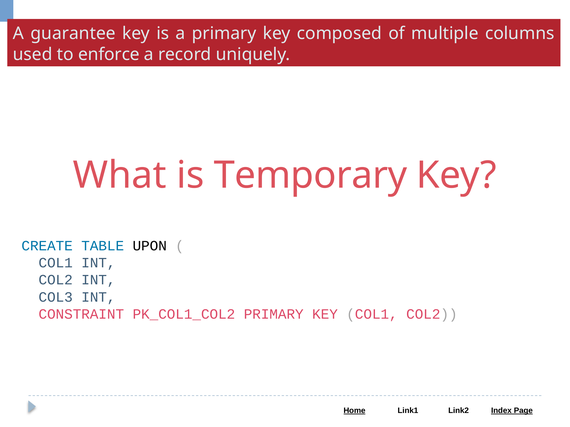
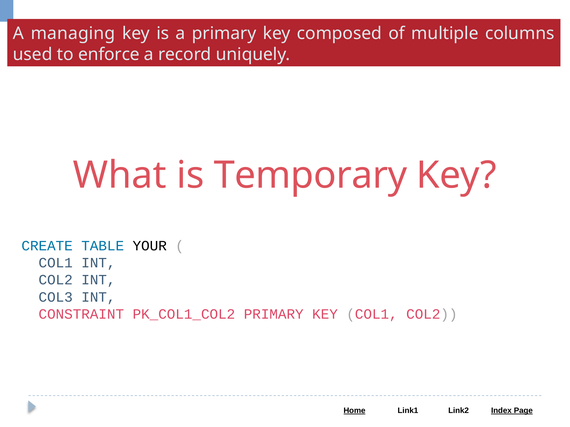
guarantee: guarantee -> managing
UPON: UPON -> YOUR
